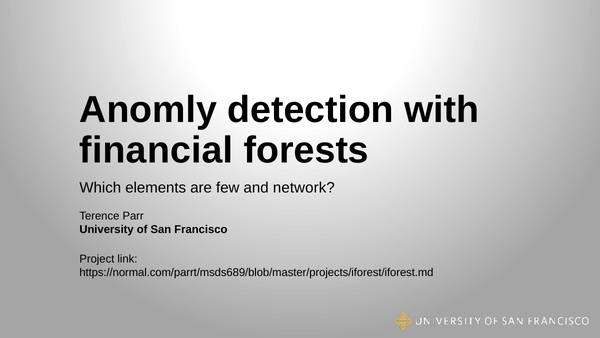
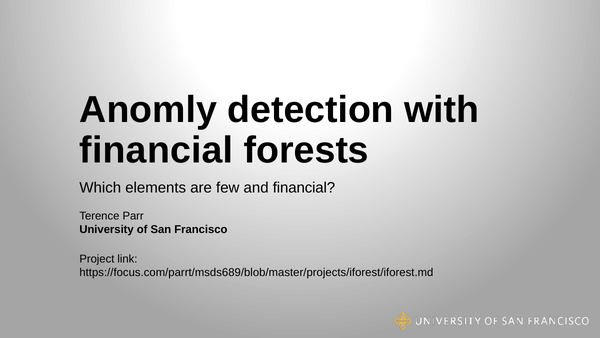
and network: network -> financial
https://normal.com/parrt/msds689/blob/master/projects/iforest/iforest.md: https://normal.com/parrt/msds689/blob/master/projects/iforest/iforest.md -> https://focus.com/parrt/msds689/blob/master/projects/iforest/iforest.md
